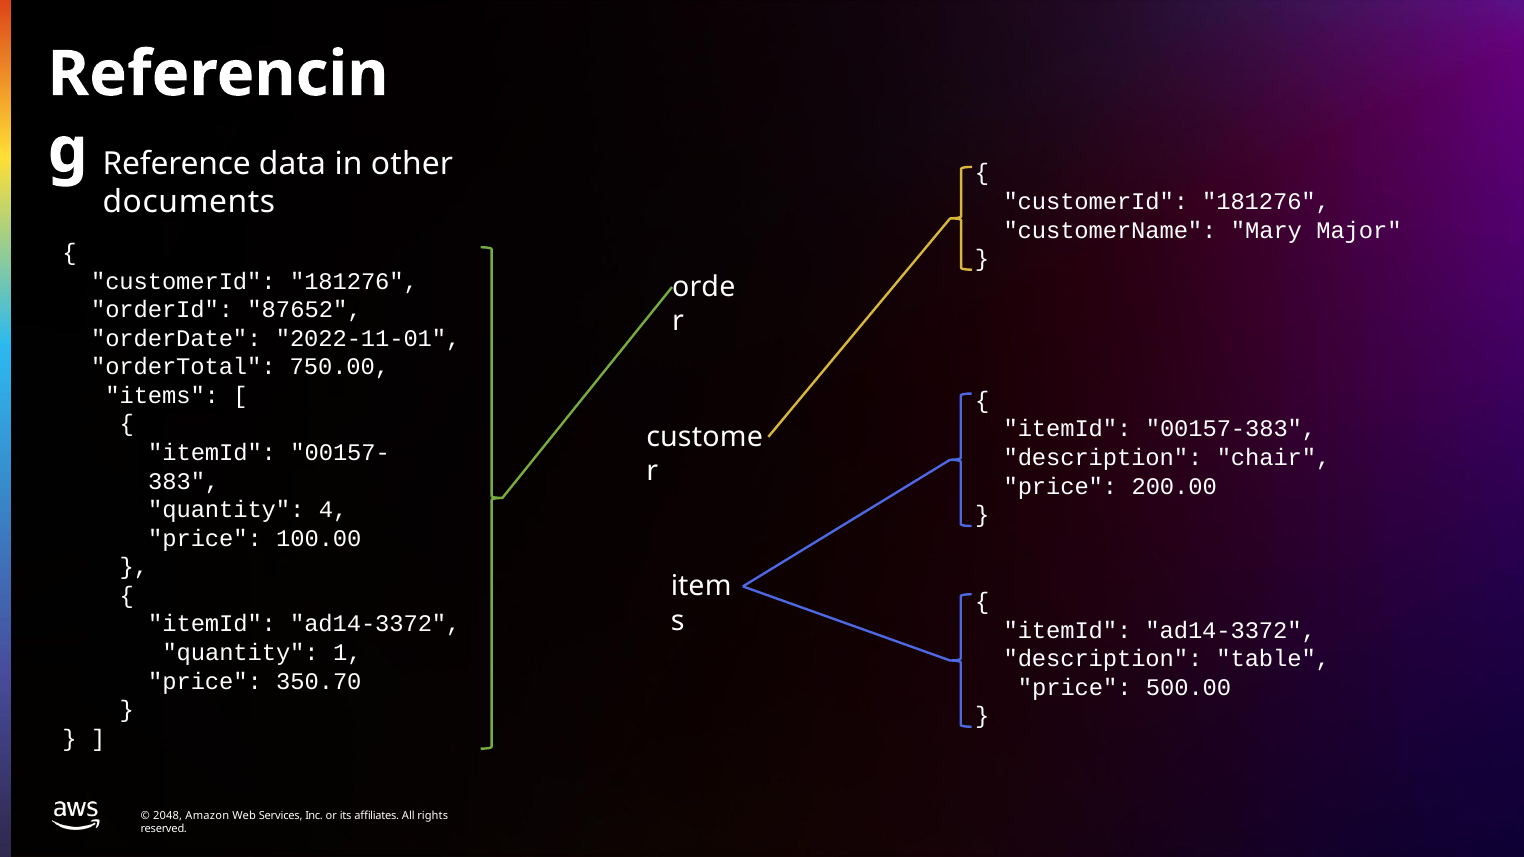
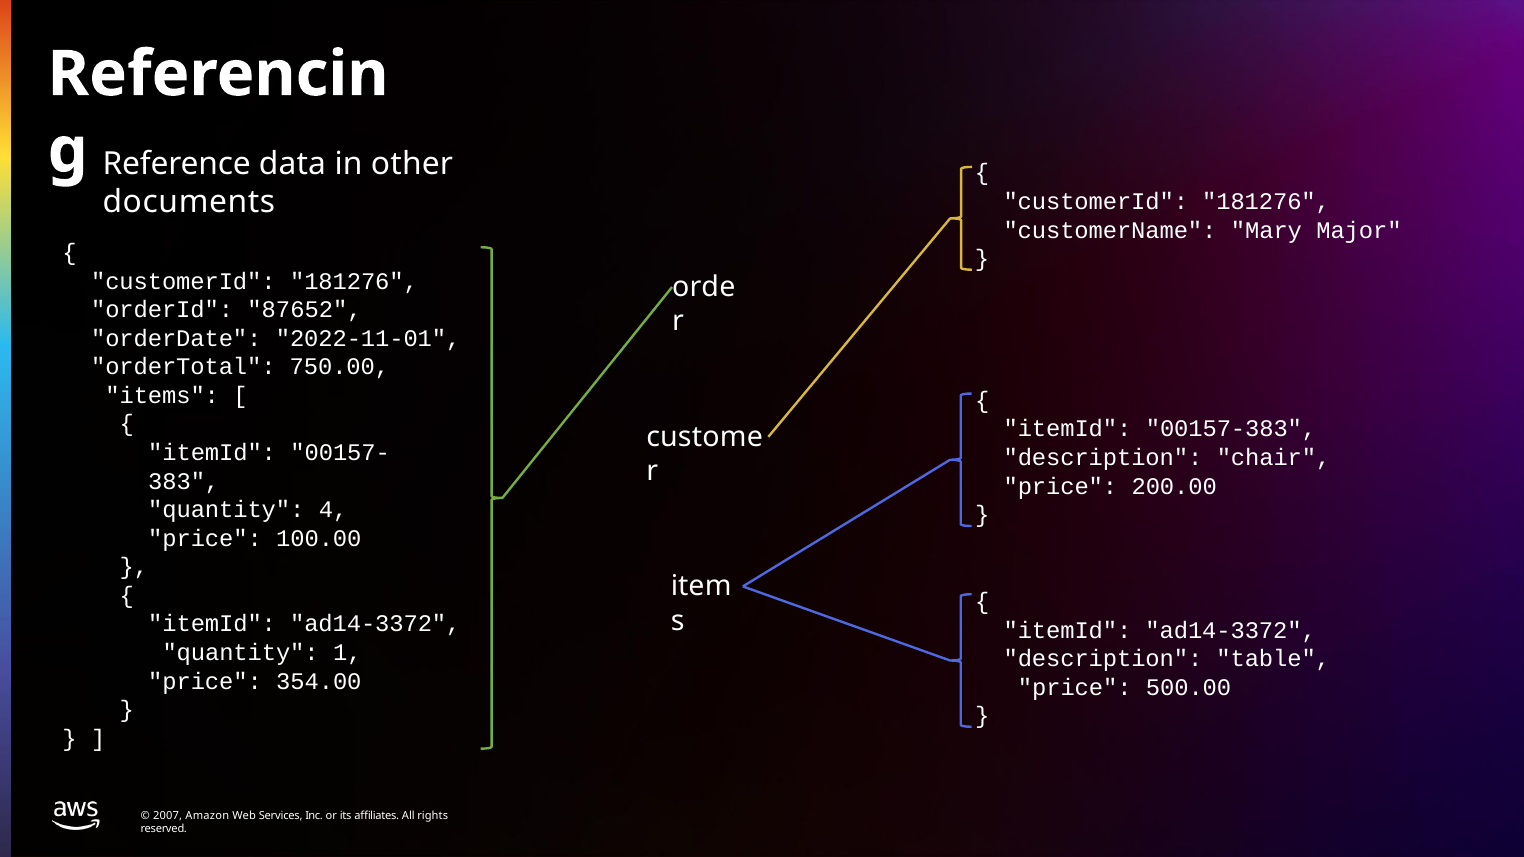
350.70: 350.70 -> 354.00
2048: 2048 -> 2007
